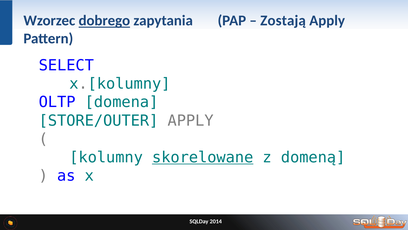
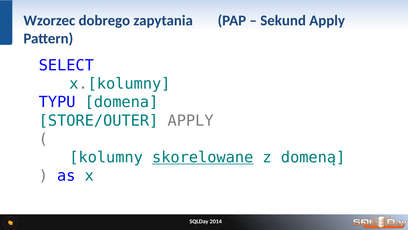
dobrego underline: present -> none
Zostają: Zostają -> Sekund
OLTP: OLTP -> TYPU
